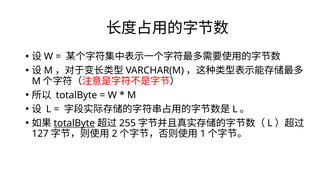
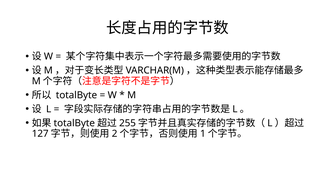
totalByte at (74, 123) underline: present -> none
